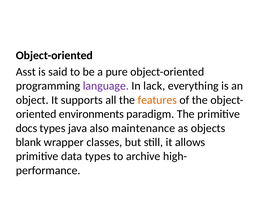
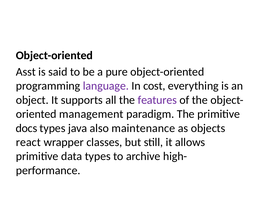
lack: lack -> cost
features colour: orange -> purple
environments: environments -> management
blank: blank -> react
